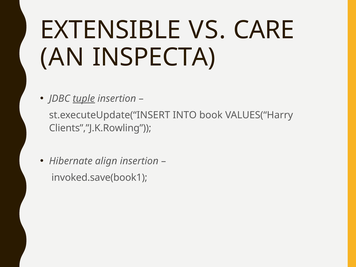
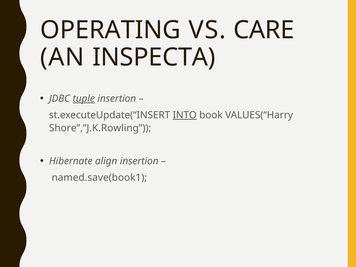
EXTENSIBLE: EXTENSIBLE -> OPERATING
INTO underline: none -> present
Clients”,”J.K.Rowling: Clients”,”J.K.Rowling -> Shore”,”J.K.Rowling
invoked.save(book1: invoked.save(book1 -> named.save(book1
